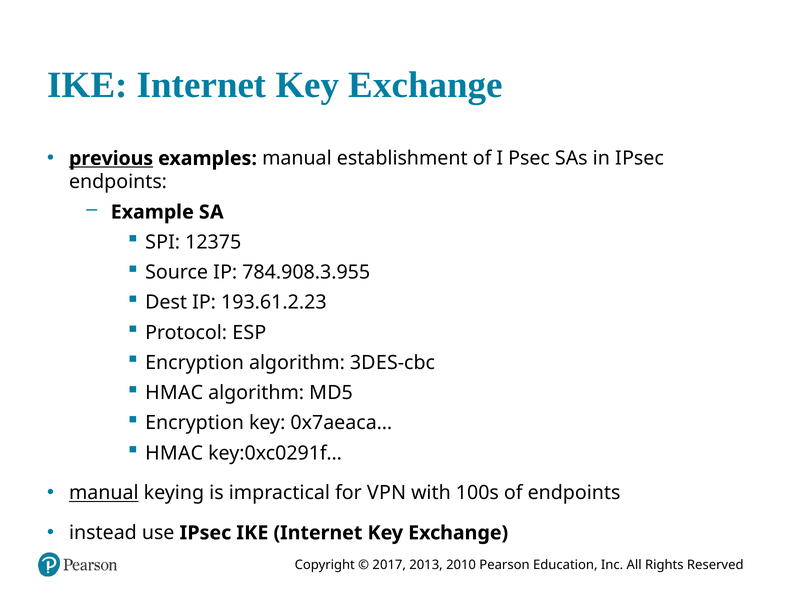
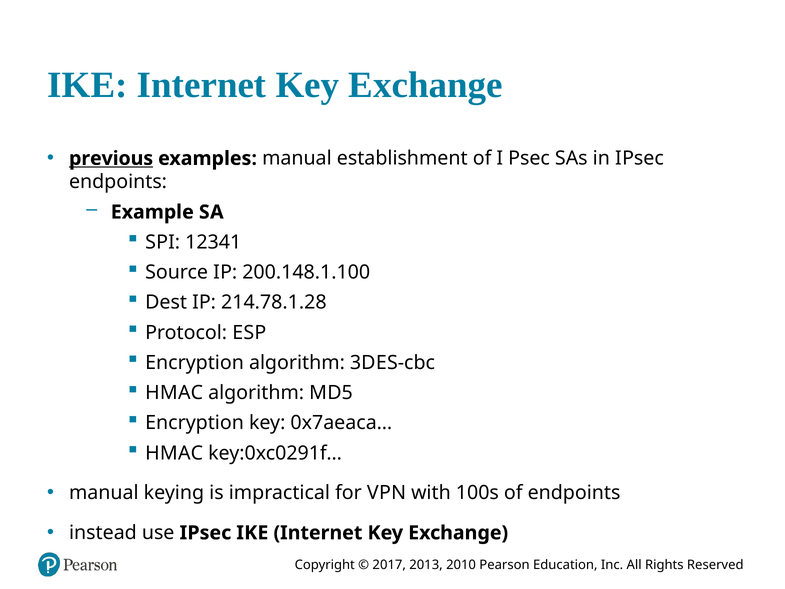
12375: 12375 -> 12341
784.908.3.955: 784.908.3.955 -> 200.148.1.100
193.61.2.23: 193.61.2.23 -> 214.78.1.28
manual at (104, 493) underline: present -> none
